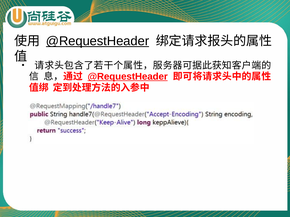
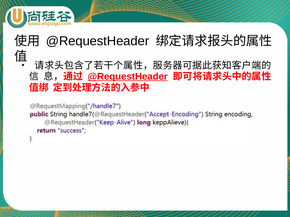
@RequestHeader at (98, 41) underline: present -> none
